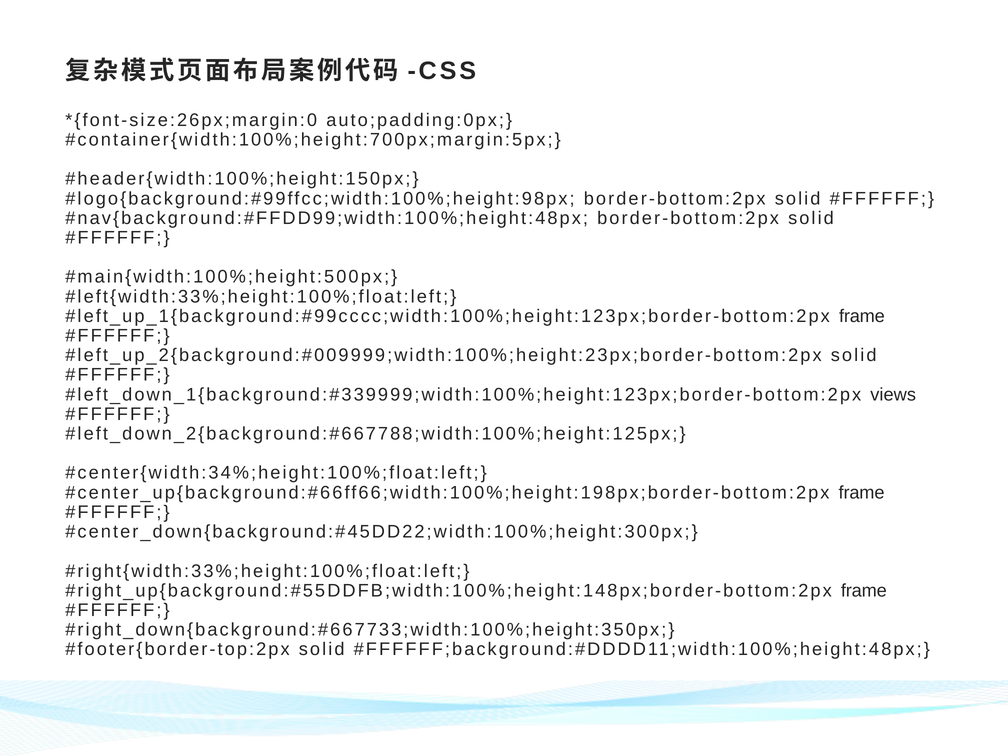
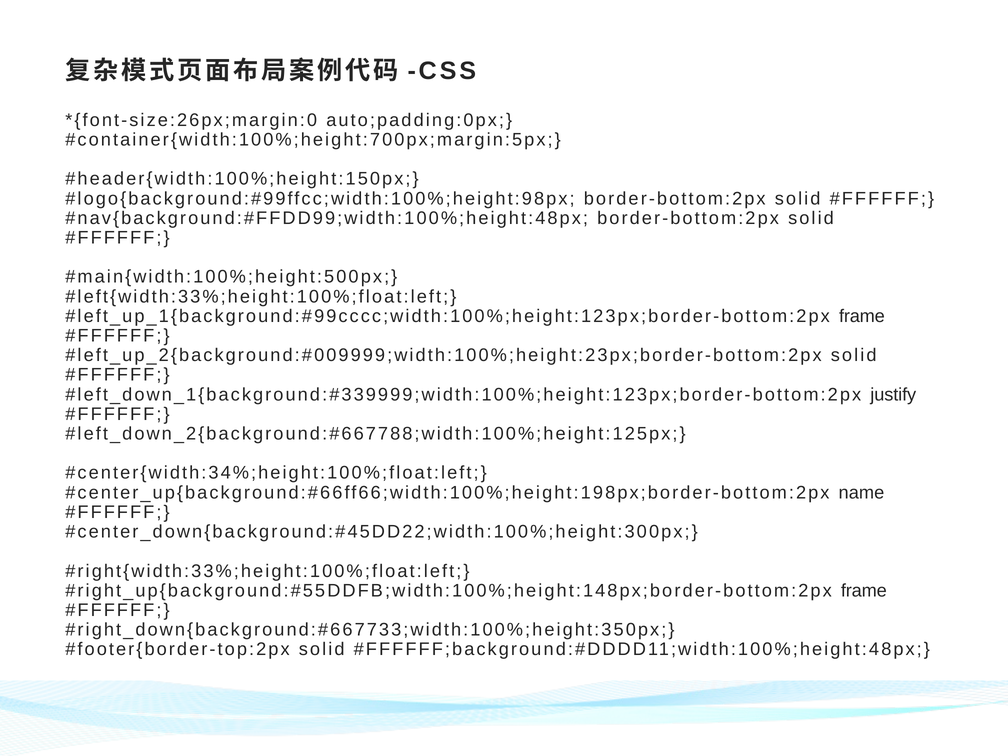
views: views -> justify
frame at (862, 493): frame -> name
